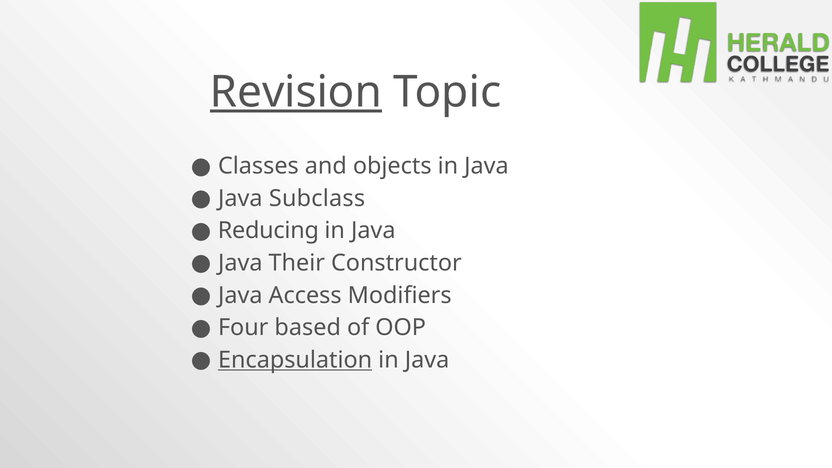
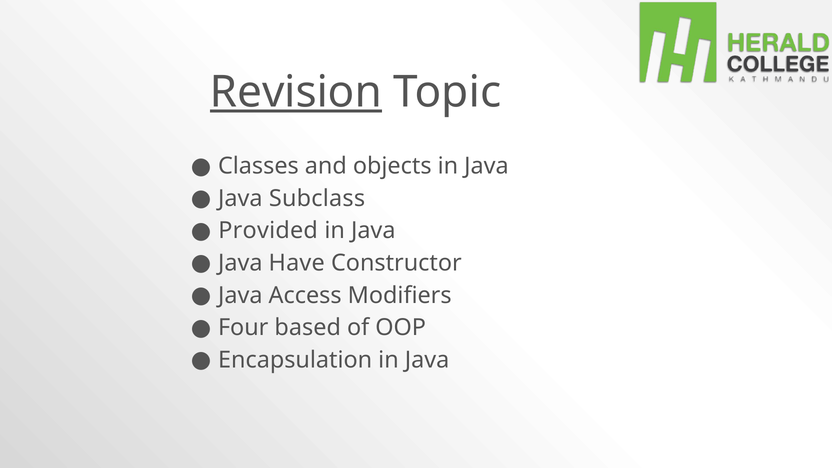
Reducing: Reducing -> Provided
Their: Their -> Have
Encapsulation underline: present -> none
